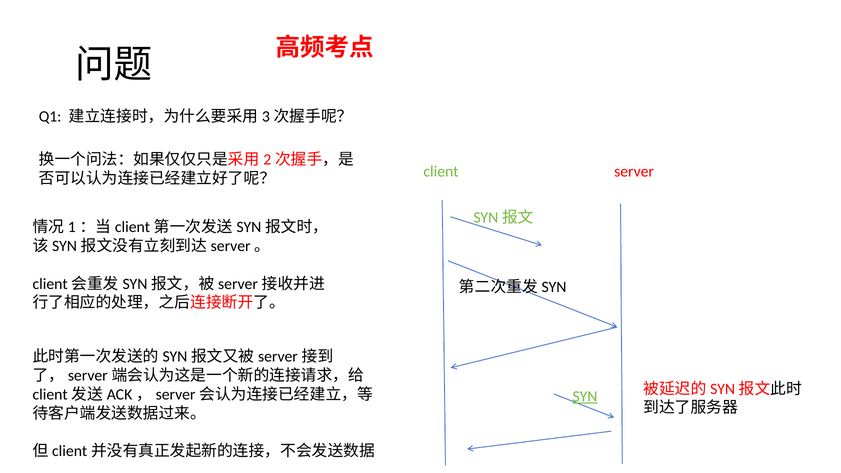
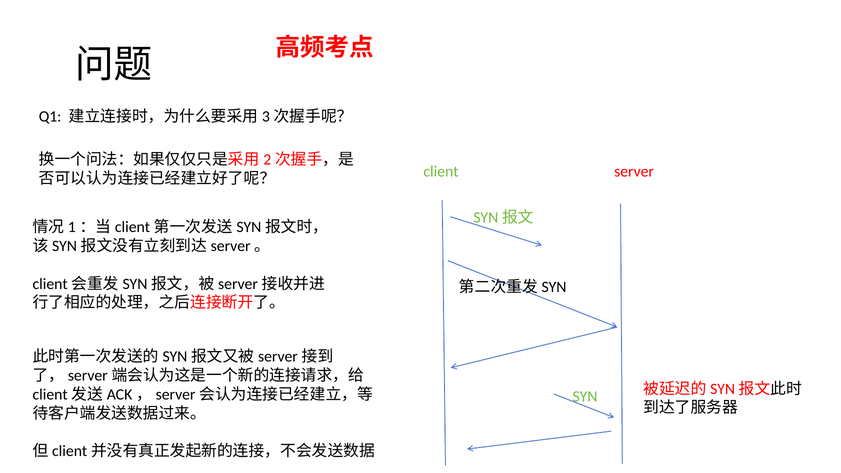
SYN underline: present -> none
